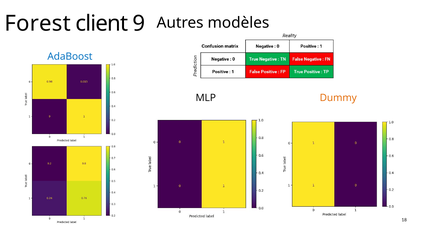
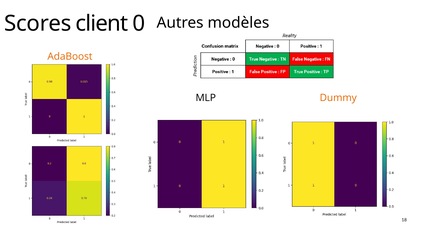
Forest: Forest -> Scores
9: 9 -> 0
AdaBoost colour: blue -> orange
